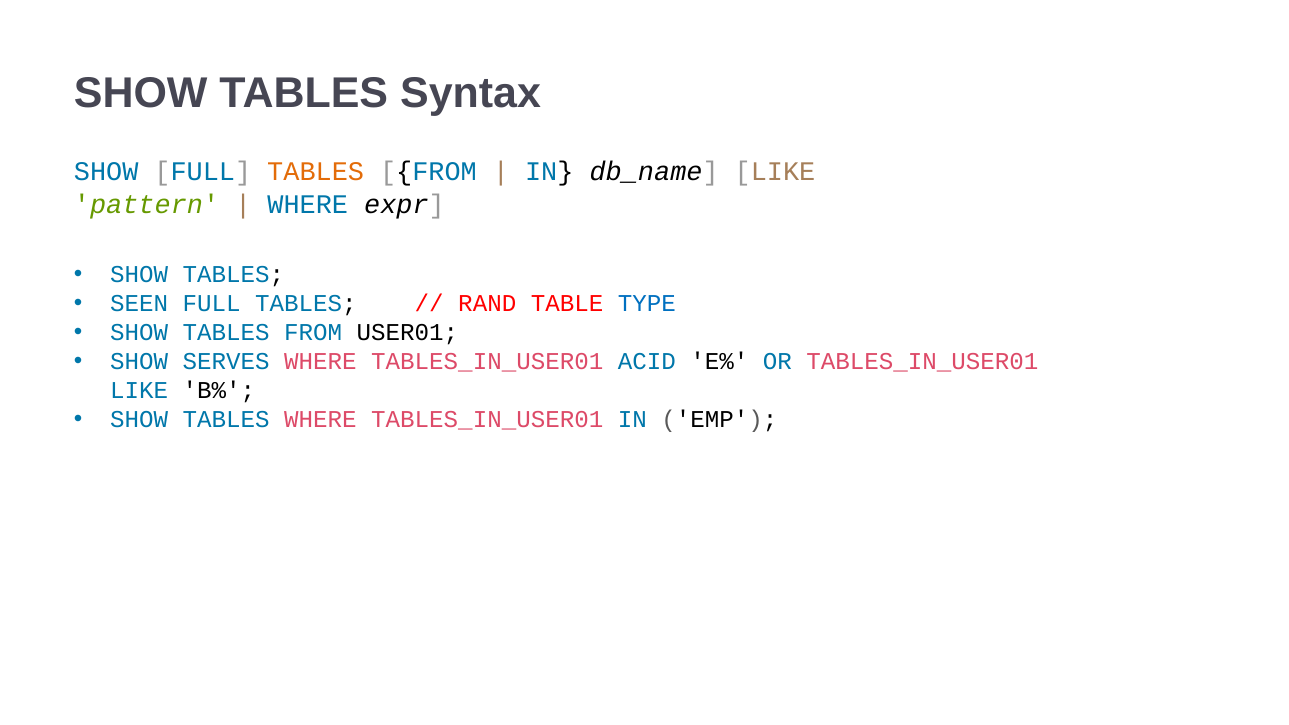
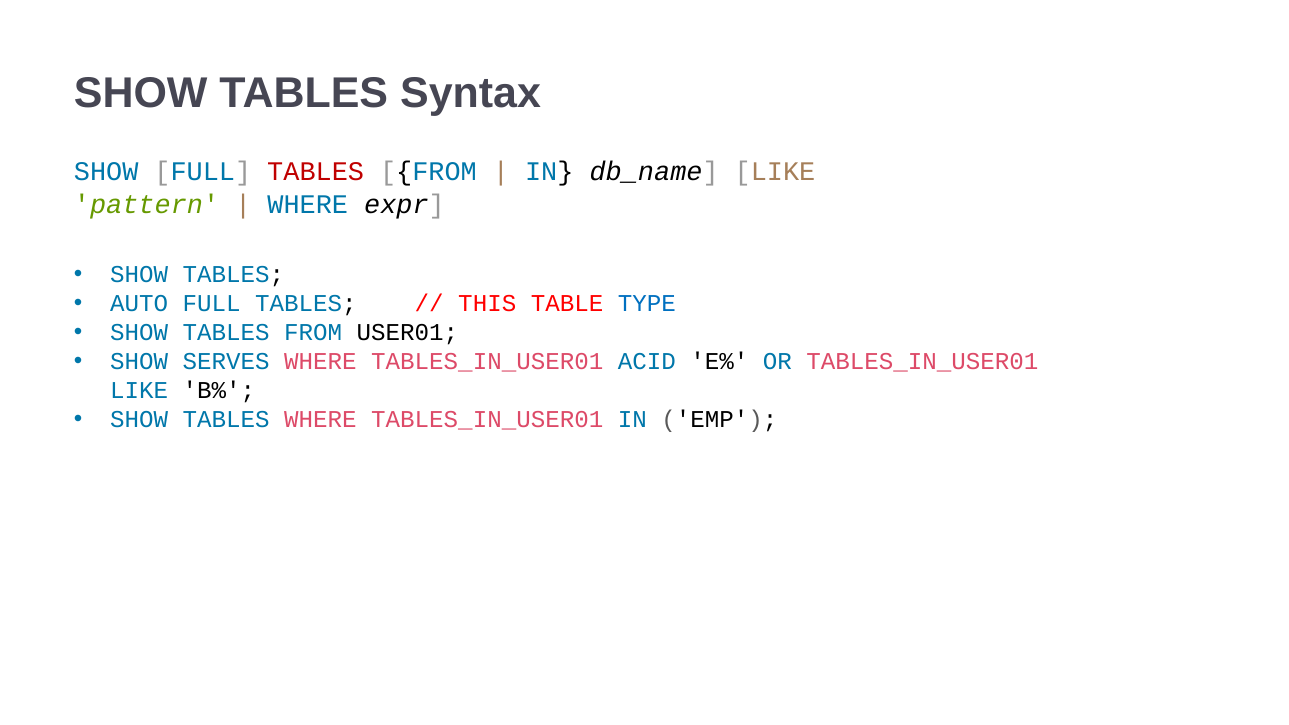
TABLES at (316, 172) colour: orange -> red
SEEN: SEEN -> AUTO
RAND: RAND -> THIS
